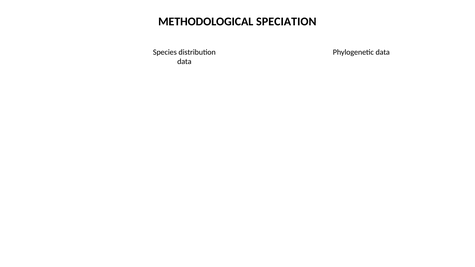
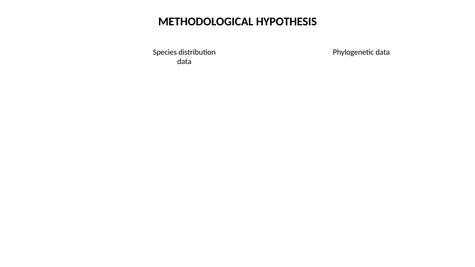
SPECIATION: SPECIATION -> HYPOTHESIS
